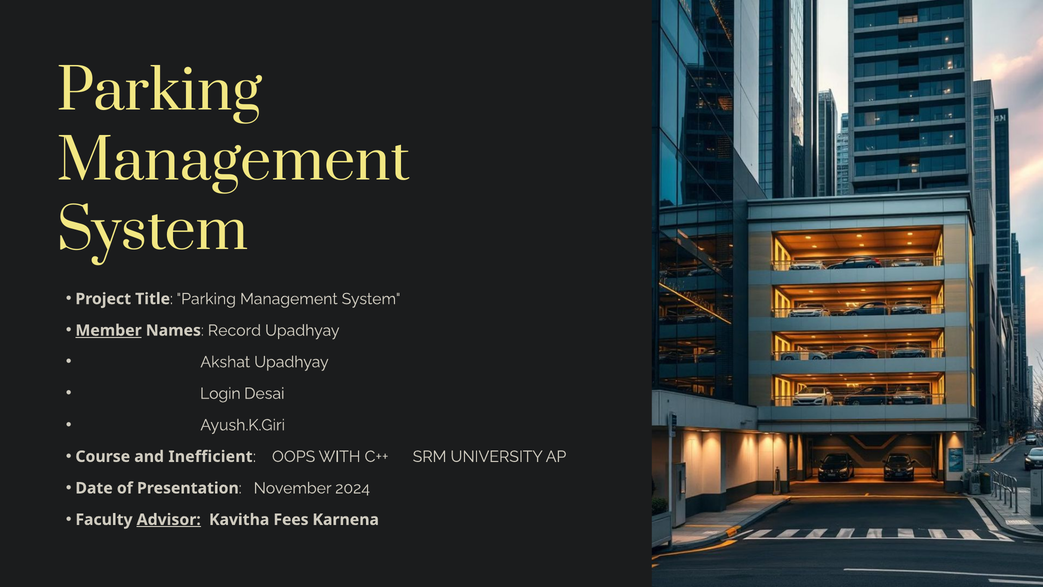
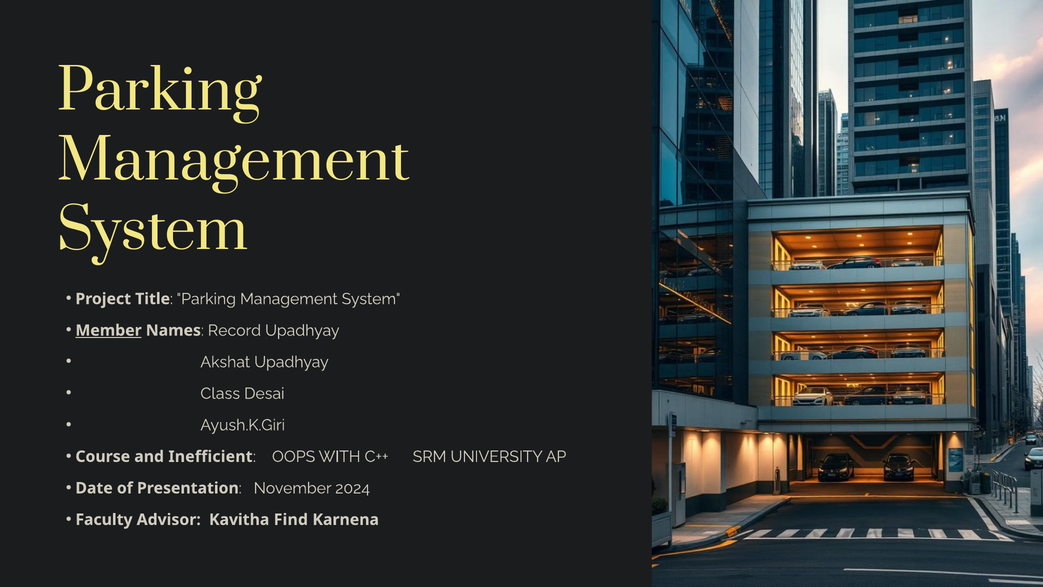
Login: Login -> Class
Advisor underline: present -> none
Fees: Fees -> Find
